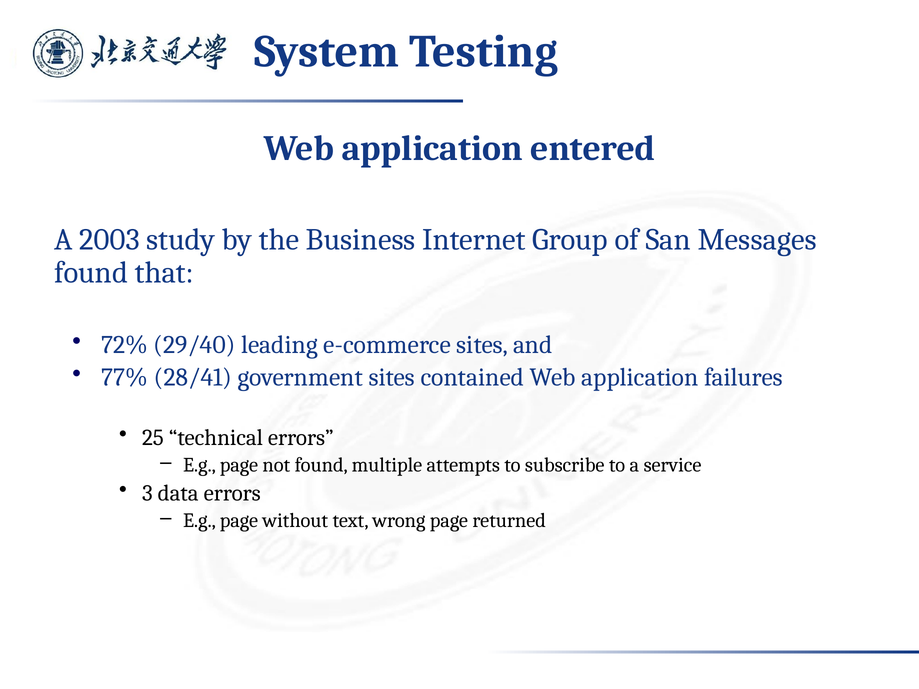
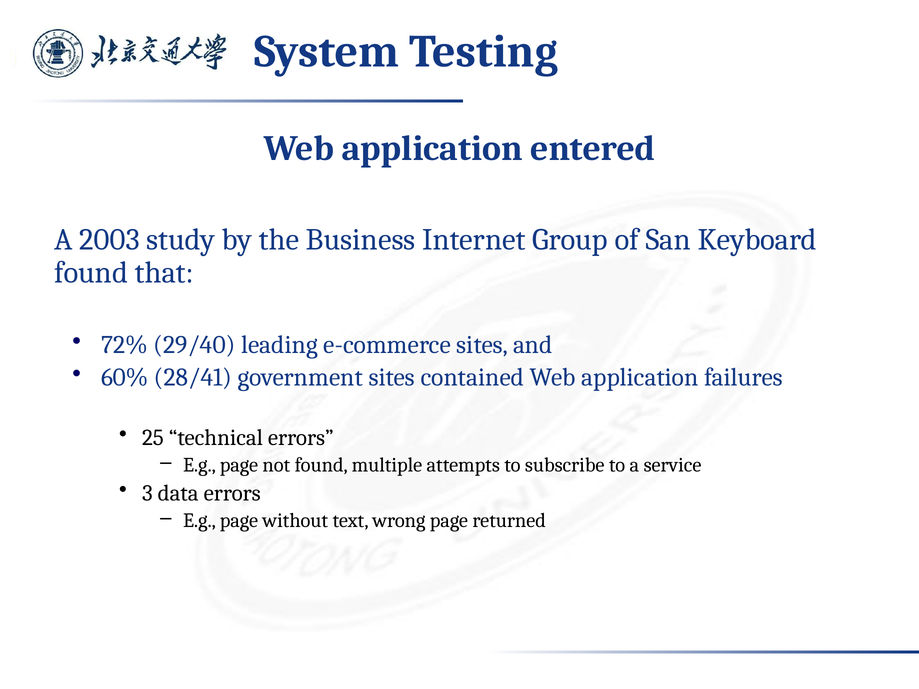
Messages: Messages -> Keyboard
77%: 77% -> 60%
